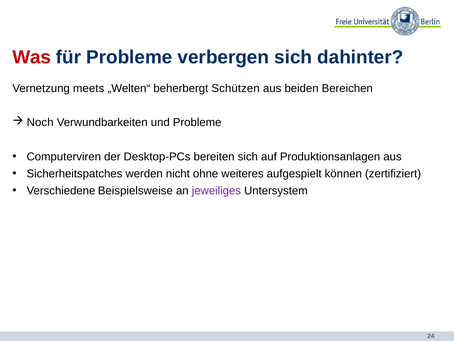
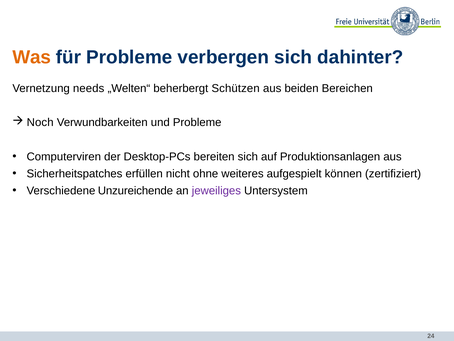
Was colour: red -> orange
meets: meets -> needs
werden: werden -> erfüllen
Beispielsweise: Beispielsweise -> Unzureichende
